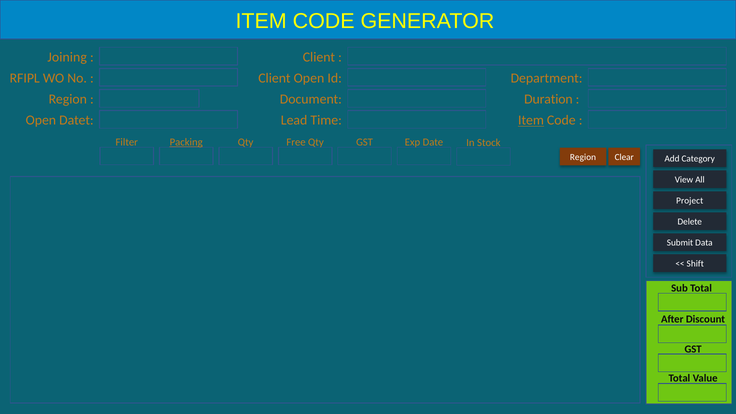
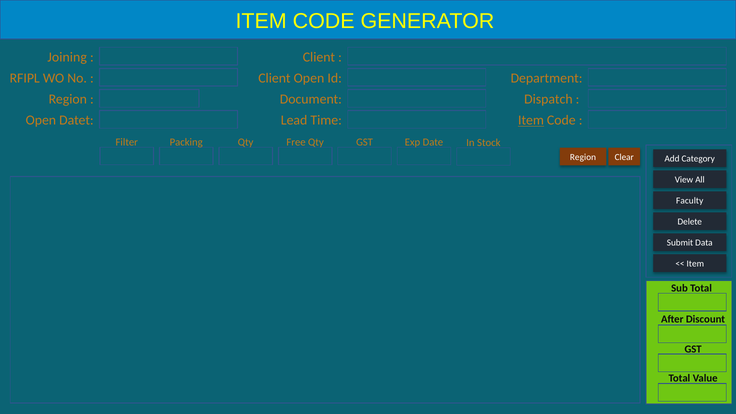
Duration: Duration -> Dispatch
Packing underline: present -> none
Project: Project -> Faculty
Shift at (695, 264): Shift -> Item
